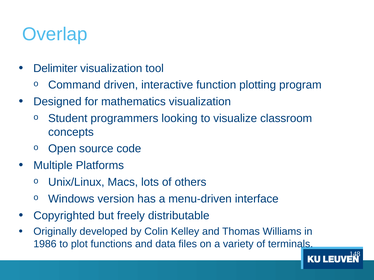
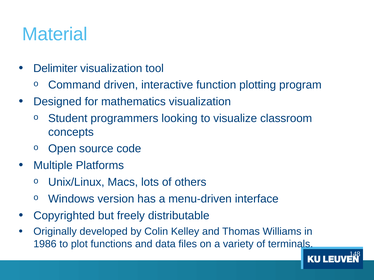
Overlap: Overlap -> Material
